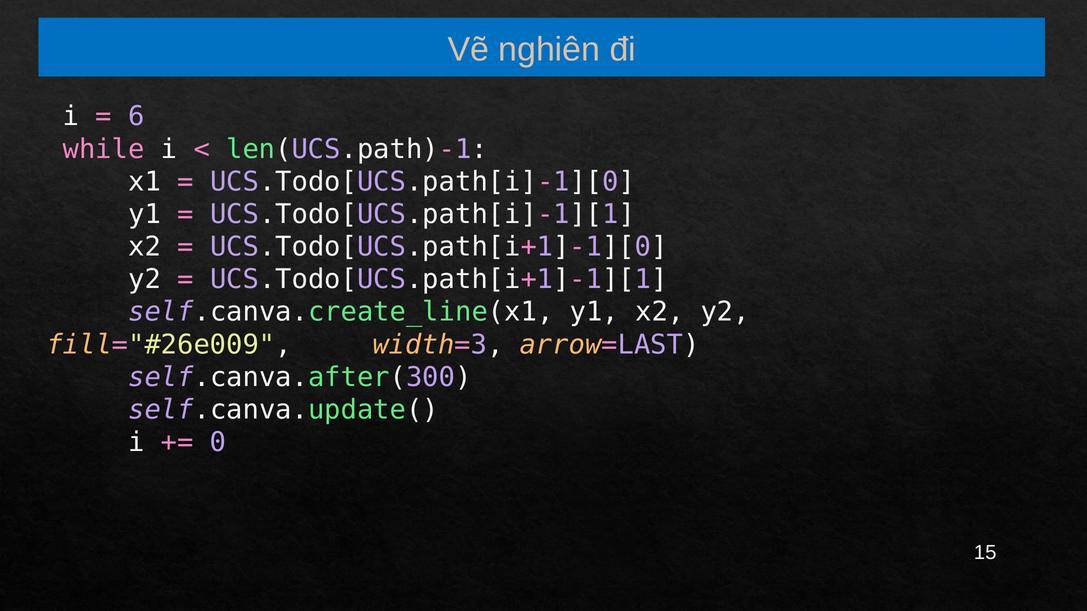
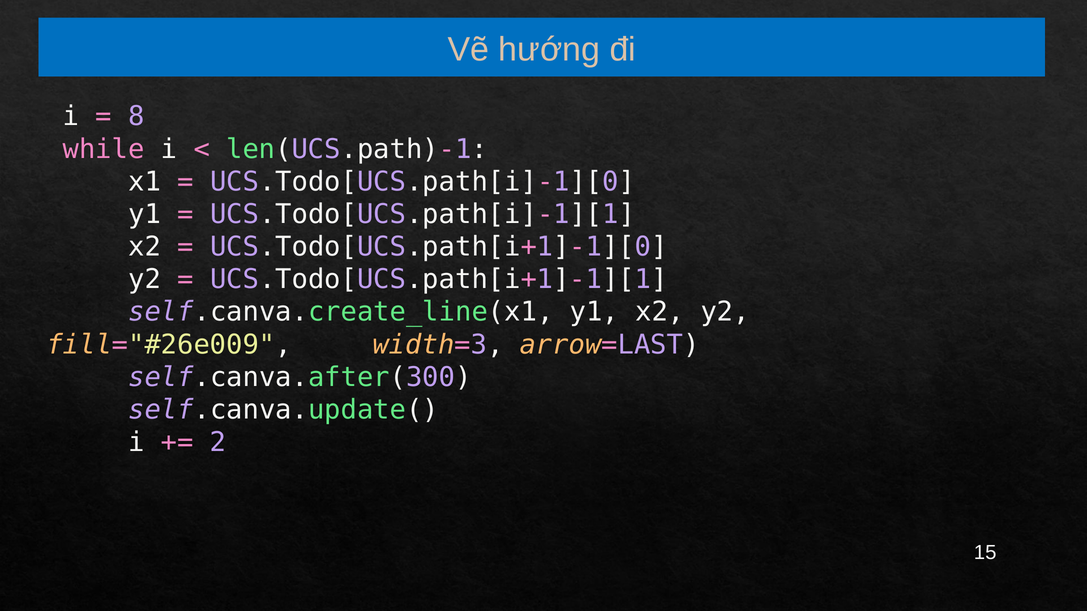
nghiên: nghiên -> hướng
6: 6 -> 8
0: 0 -> 2
